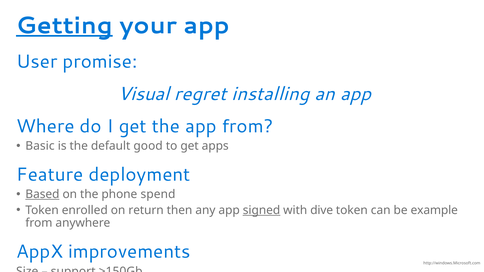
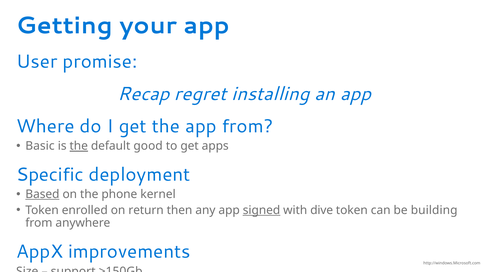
Getting underline: present -> none
Visual: Visual -> Recap
the at (79, 146) underline: none -> present
Feature: Feature -> Specific
spend: spend -> kernel
example: example -> building
